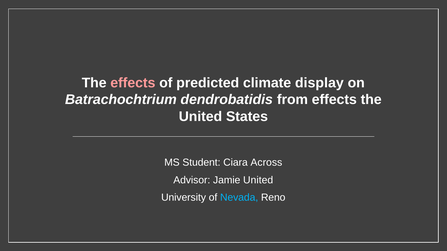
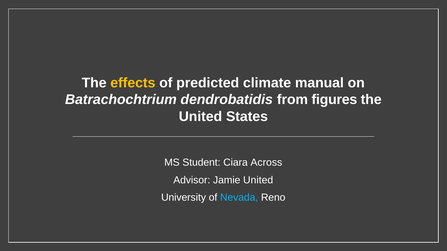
effects at (133, 83) colour: pink -> yellow
display: display -> manual
from effects: effects -> figures
